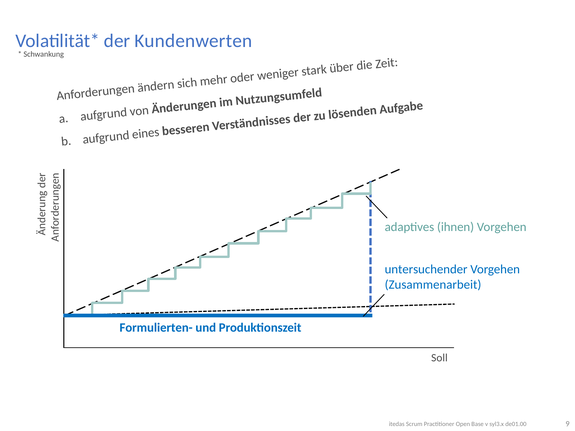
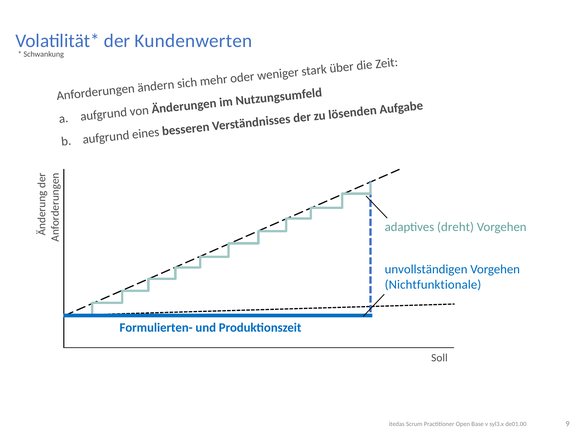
ihnen: ihnen -> dreht
untersuchender: untersuchender -> unvollständigen
Zusammenarbeit: Zusammenarbeit -> Nichtfunktionale
